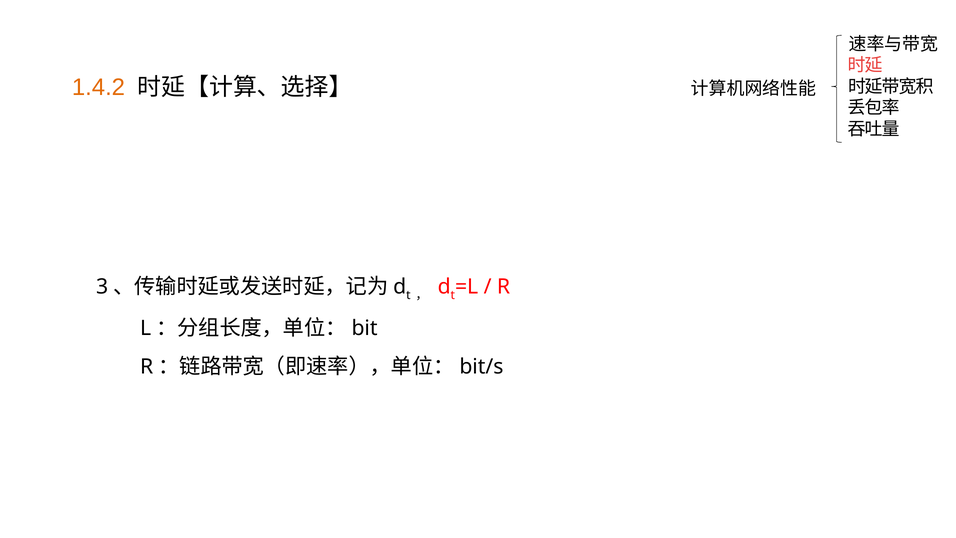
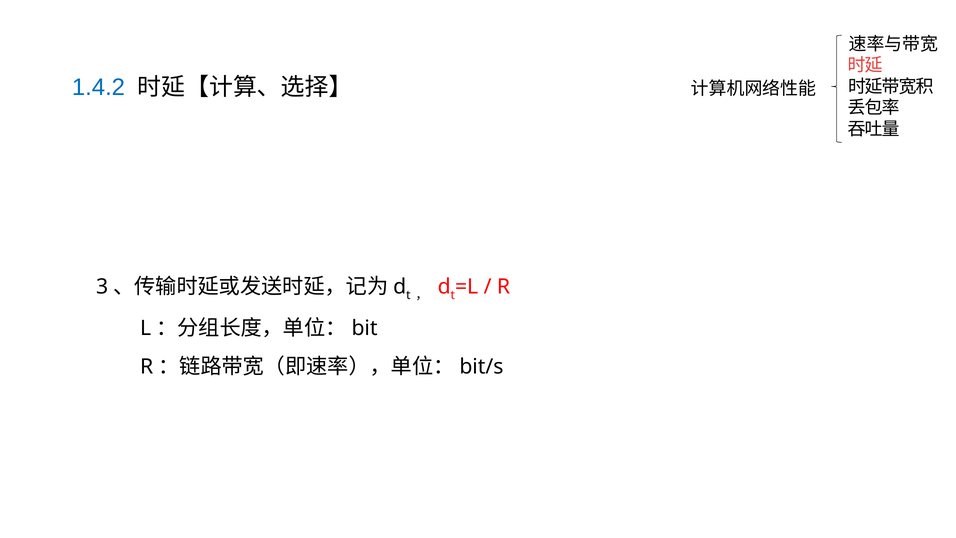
1.4.2 colour: orange -> blue
